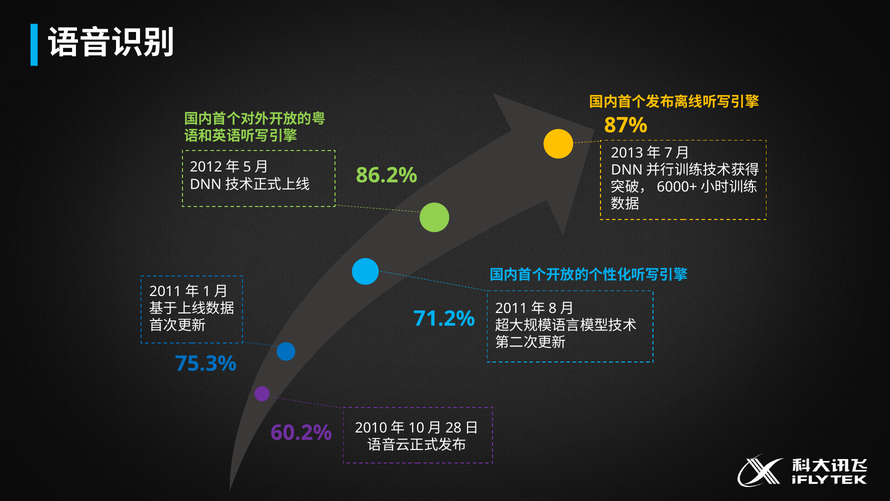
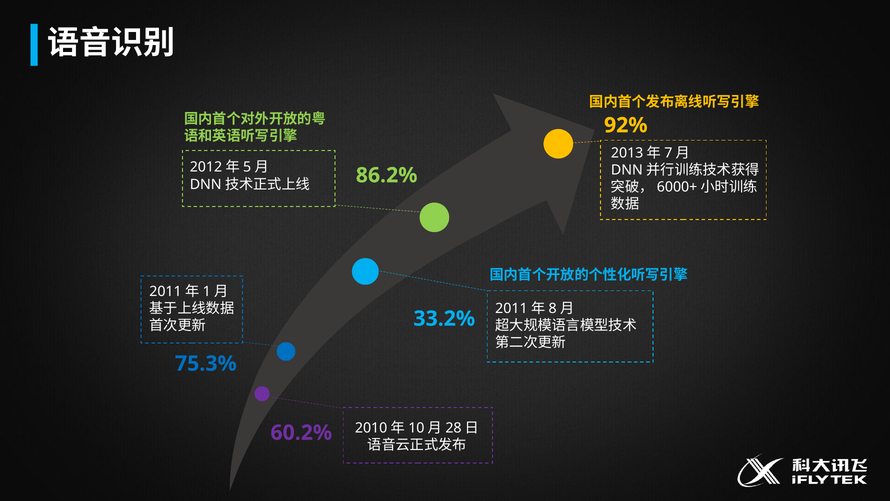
87%: 87% -> 92%
71.2%: 71.2% -> 33.2%
